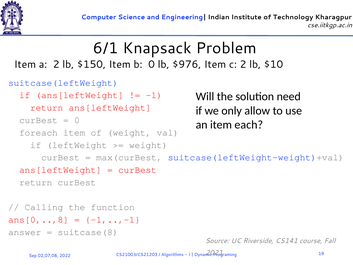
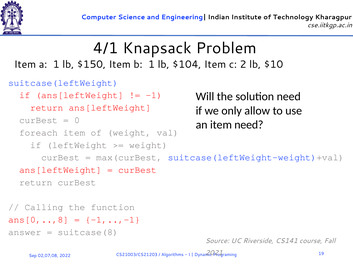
6/1: 6/1 -> 4/1
a 2: 2 -> 1
b 0: 0 -> 1
$976: $976 -> $104
item each: each -> need
